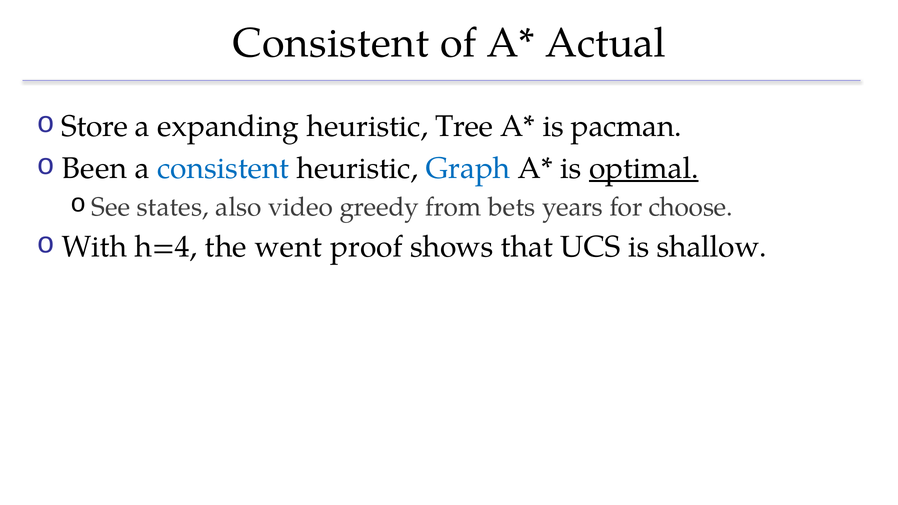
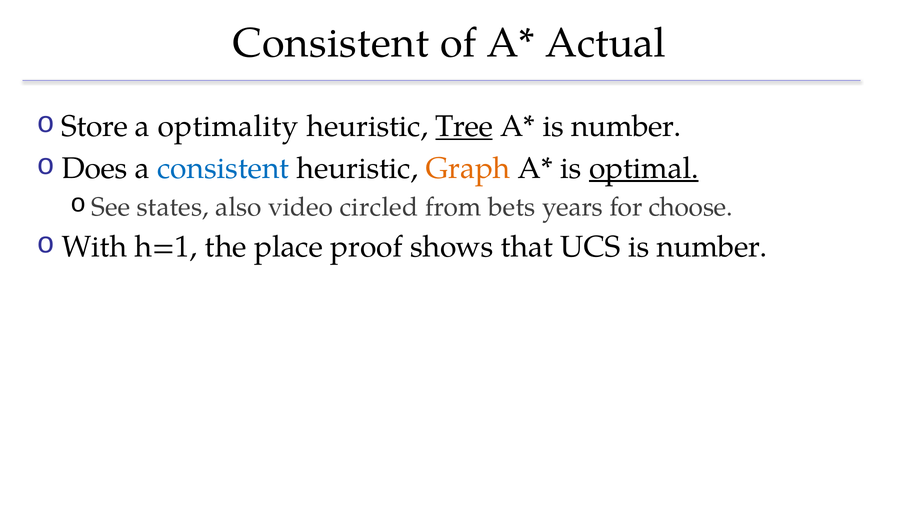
expanding: expanding -> optimality
Tree underline: none -> present
pacman at (626, 126): pacman -> number
Been: Been -> Does
Graph colour: blue -> orange
greedy: greedy -> circled
h=4: h=4 -> h=1
went: went -> place
UCS is shallow: shallow -> number
